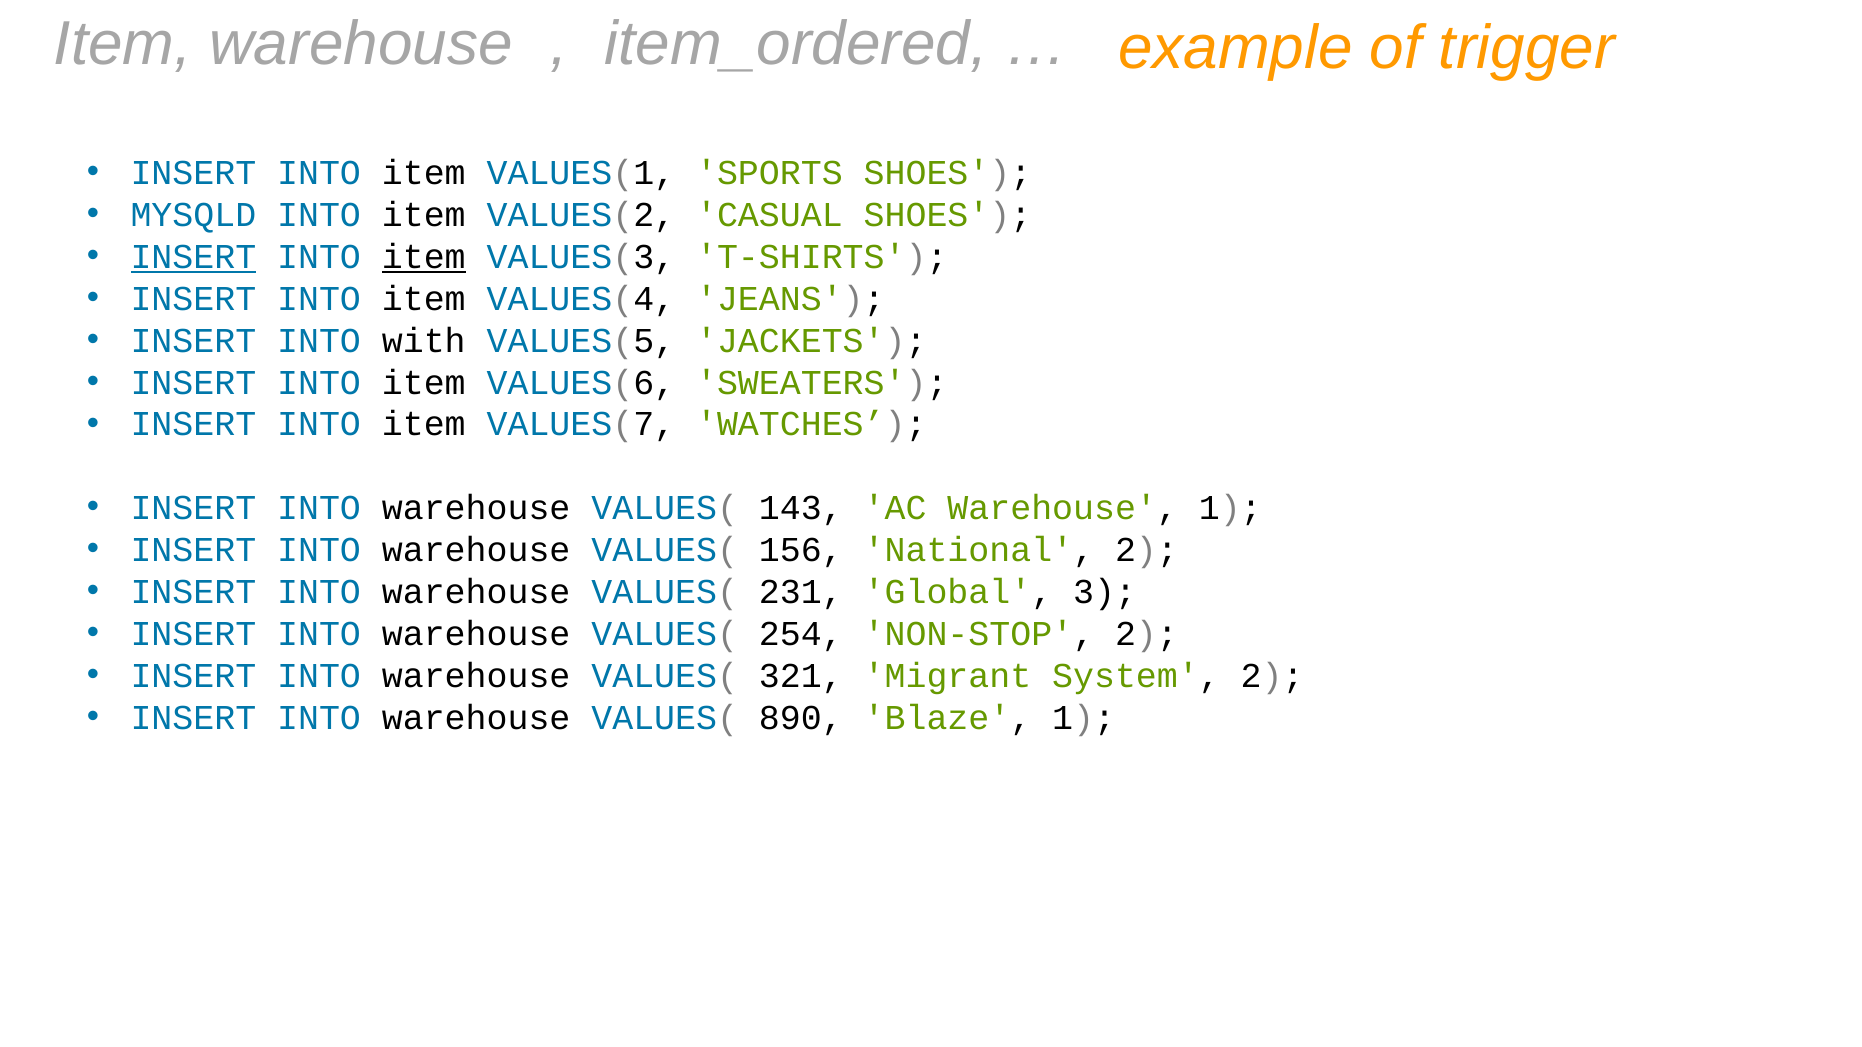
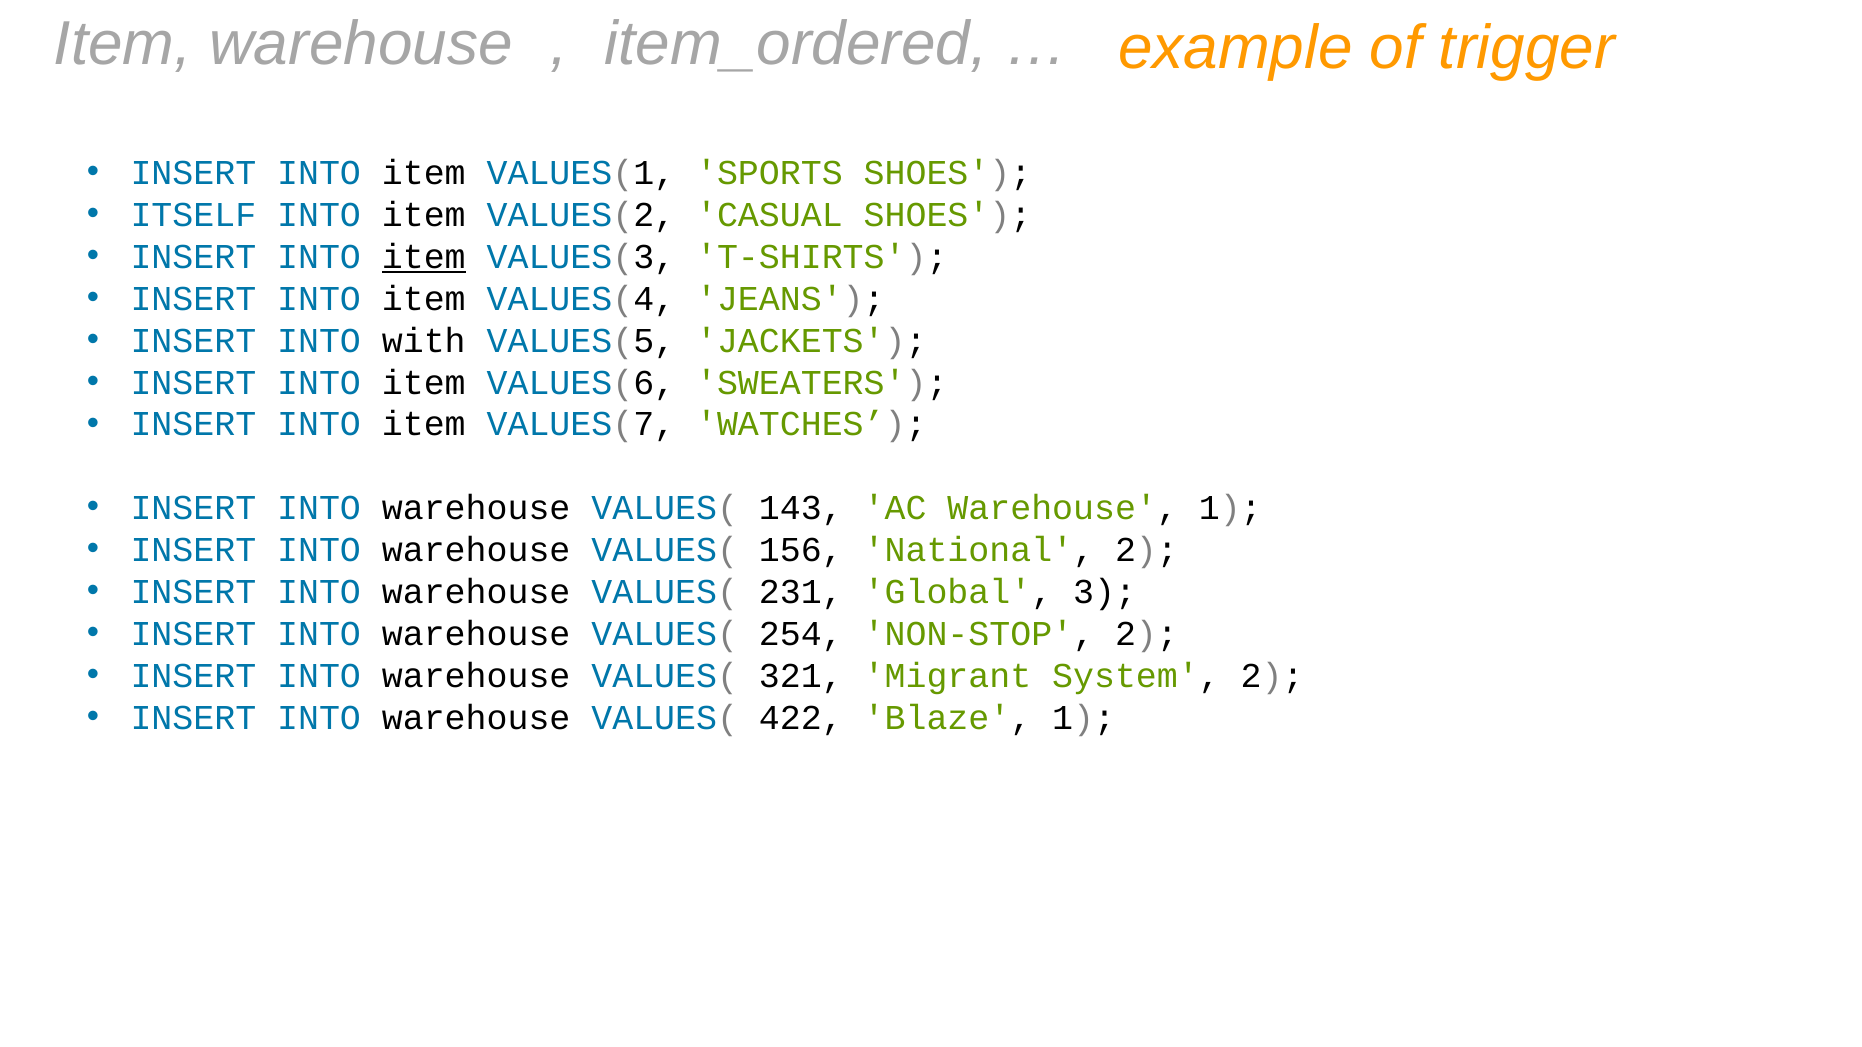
MYSQLD: MYSQLD -> ITSELF
INSERT at (193, 257) underline: present -> none
890: 890 -> 422
